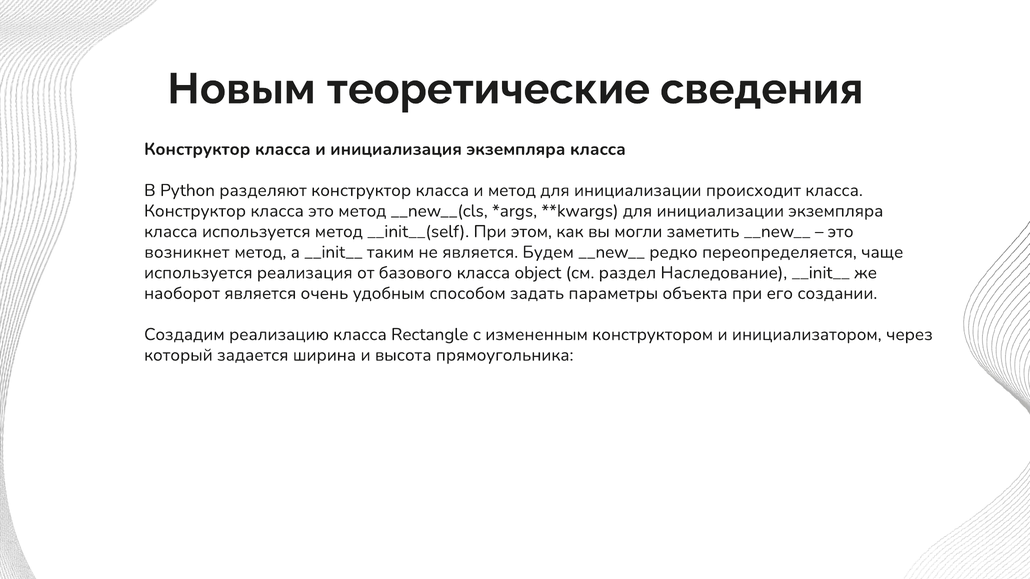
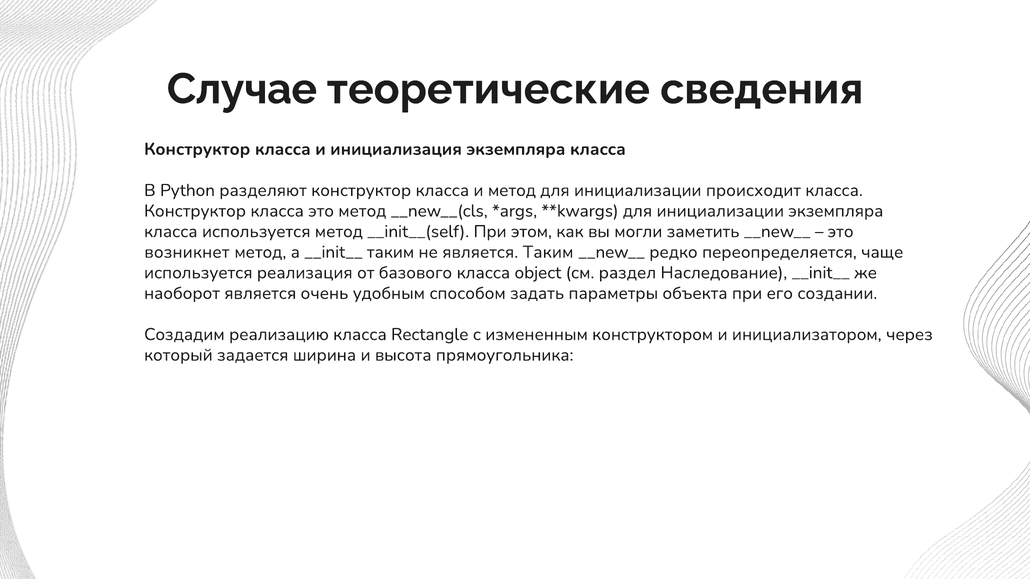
Новым: Новым -> Случае
является Будем: Будем -> Таким
